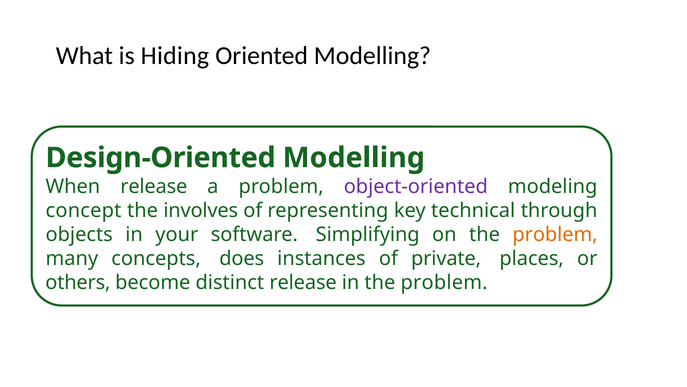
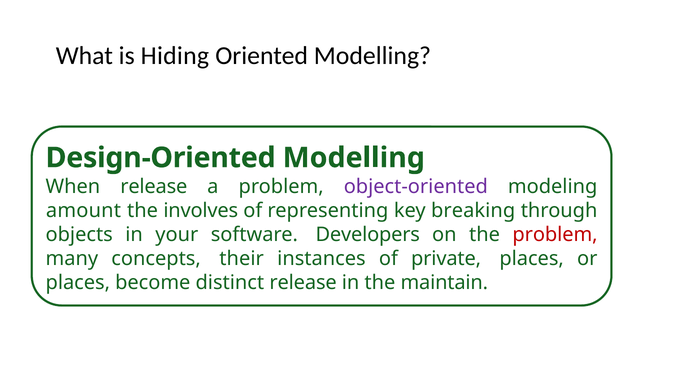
concept: concept -> amount
technical: technical -> breaking
Simplifying: Simplifying -> Developers
problem at (555, 234) colour: orange -> red
does: does -> their
others at (78, 282): others -> places
in the problem: problem -> maintain
